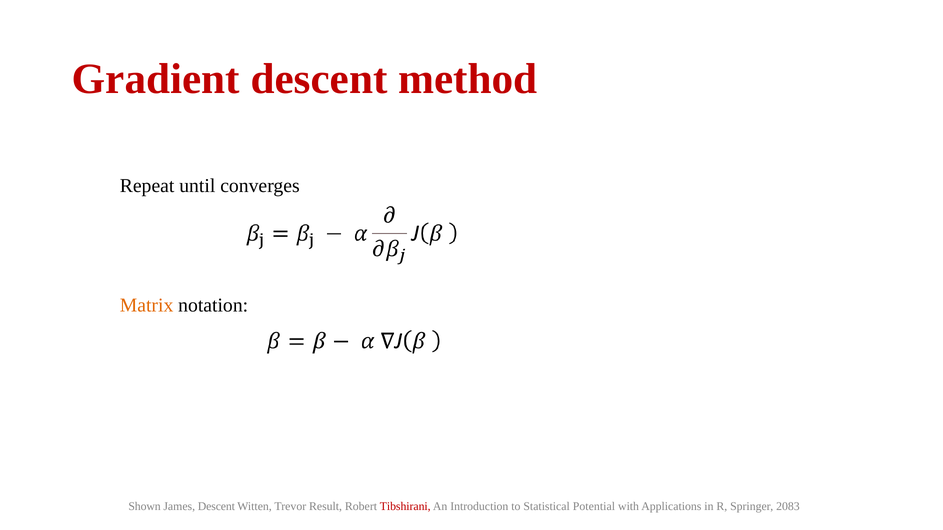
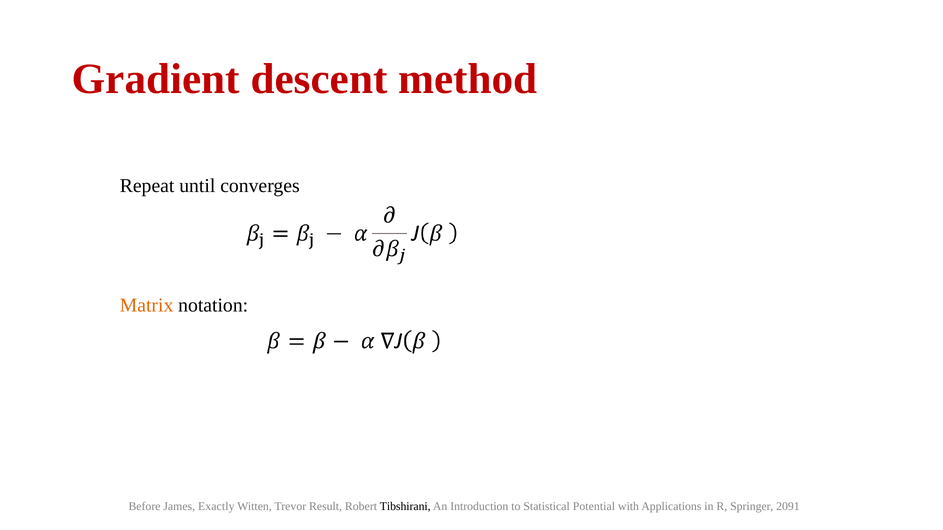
Shown: Shown -> Before
James Descent: Descent -> Exactly
Tibshirani colour: red -> black
2083: 2083 -> 2091
